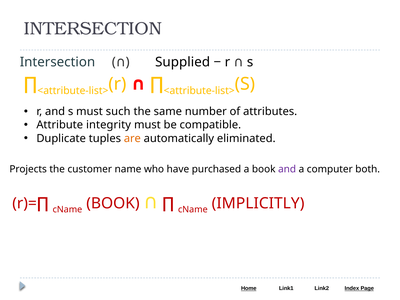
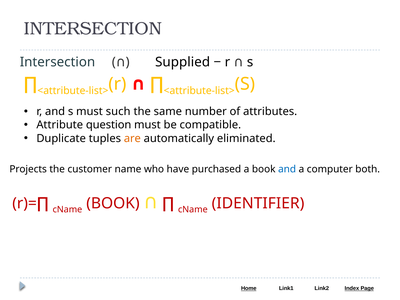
integrity: integrity -> question
and at (287, 169) colour: purple -> blue
IMPLICITLY: IMPLICITLY -> IDENTIFIER
